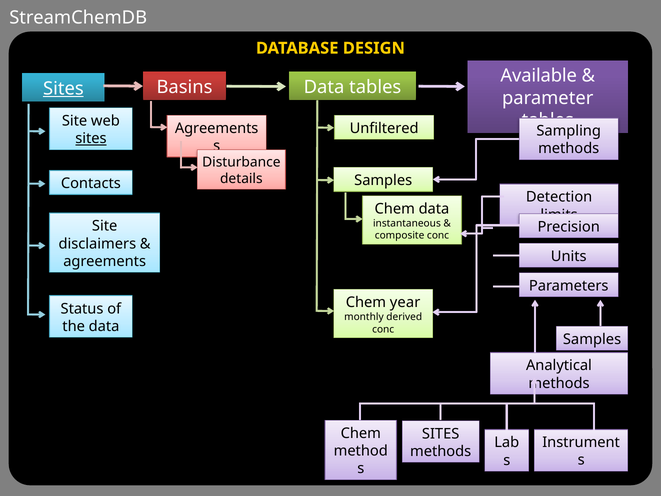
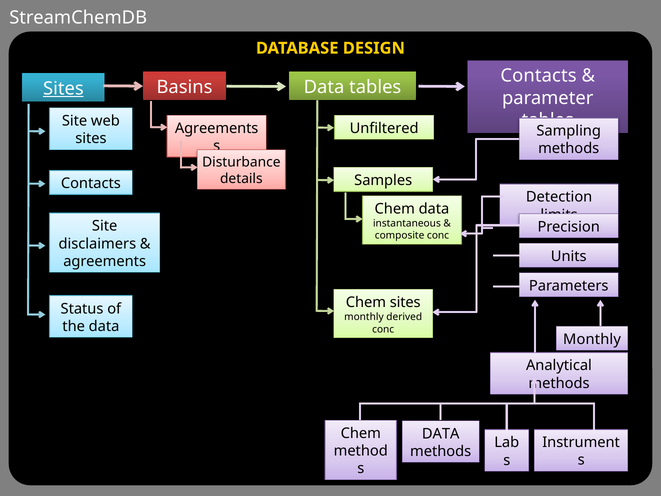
Available at (539, 76): Available -> Contacts
sites at (91, 139) underline: present -> none
Chem year: year -> sites
Samples at (592, 339): Samples -> Monthly
SITES at (441, 433): SITES -> DATA
